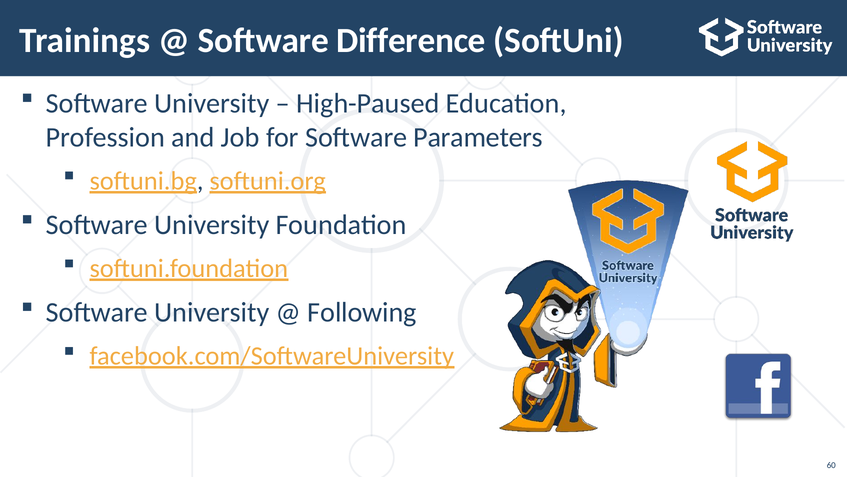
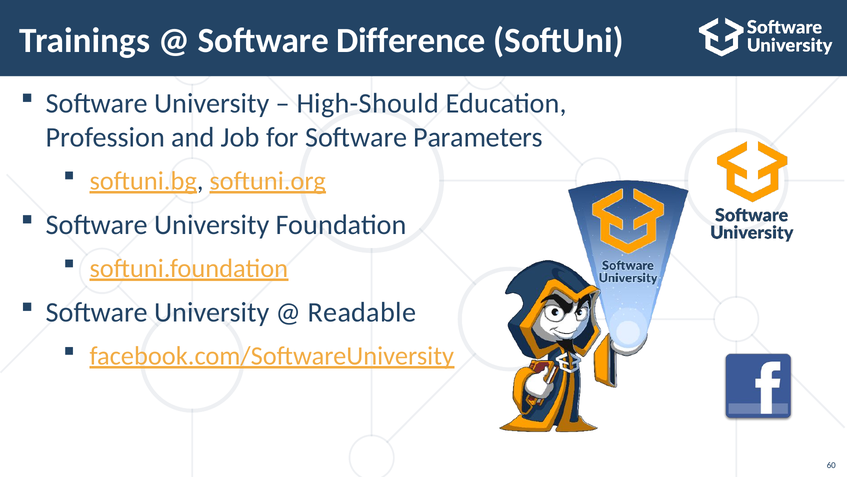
High-Paused: High-Paused -> High-Should
Following: Following -> Readable
